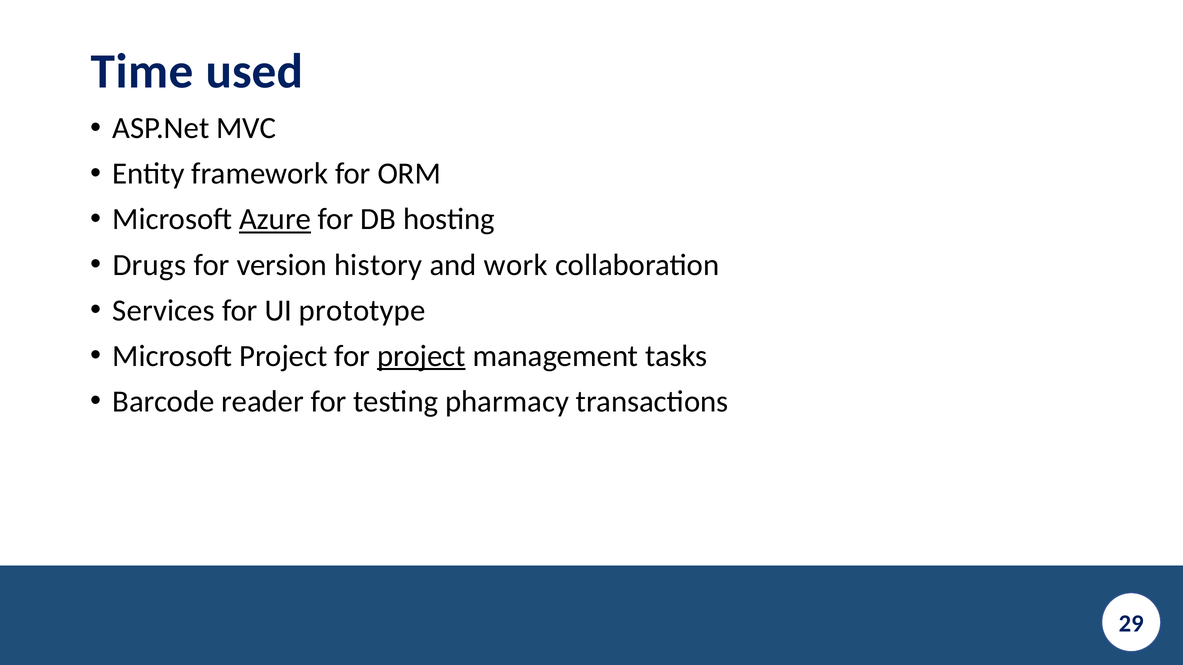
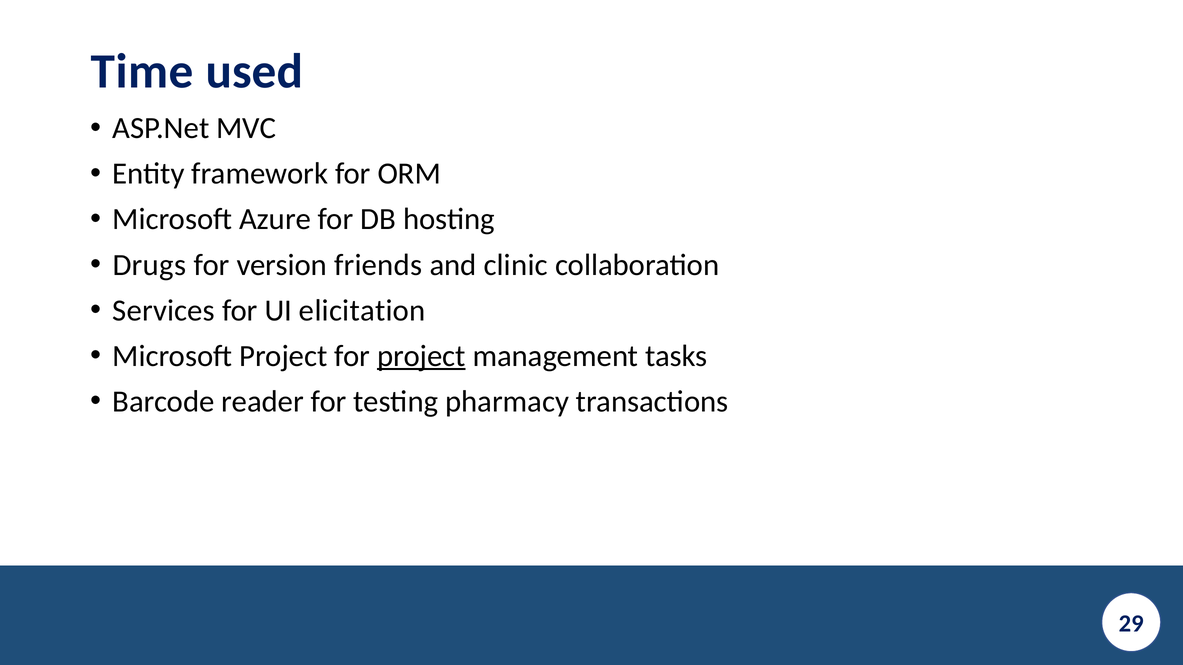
Azure underline: present -> none
history: history -> friends
work: work -> clinic
prototype: prototype -> elicitation
